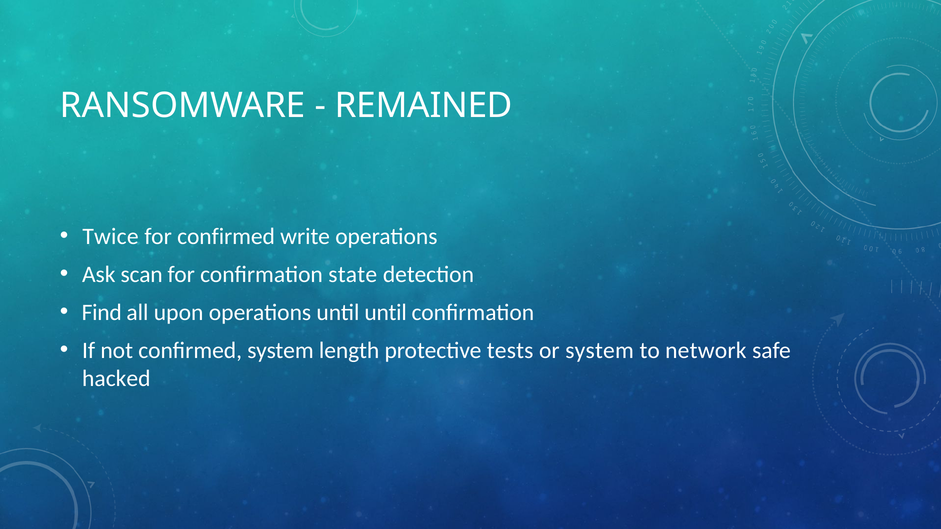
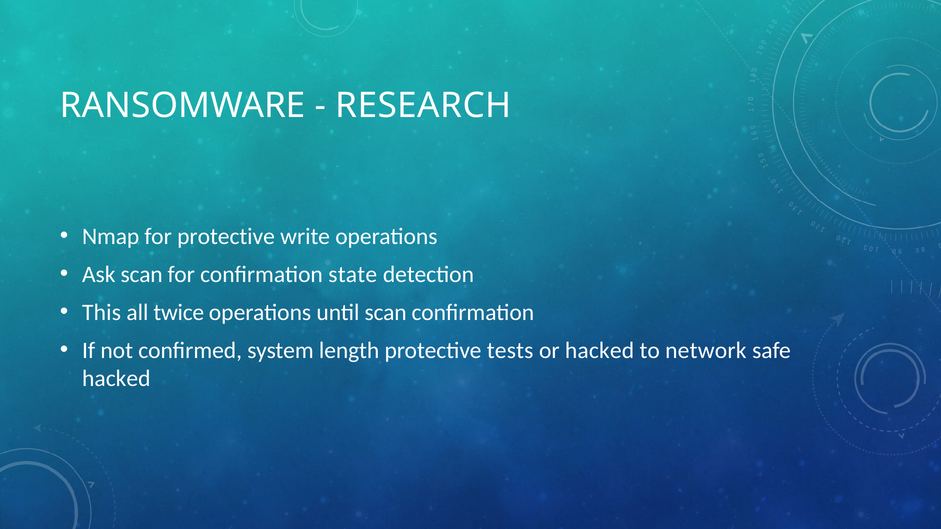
REMAINED: REMAINED -> RESEARCH
Twice: Twice -> Nmap
for confirmed: confirmed -> protective
Find: Find -> This
upon: upon -> twice
until until: until -> scan
or system: system -> hacked
